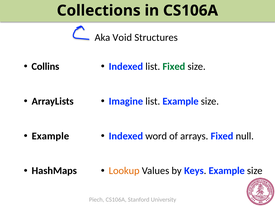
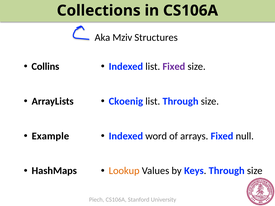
Void: Void -> Mziv
Fixed at (174, 67) colour: green -> purple
Imagine: Imagine -> Ckoenig
list Example: Example -> Through
Keys Example: Example -> Through
